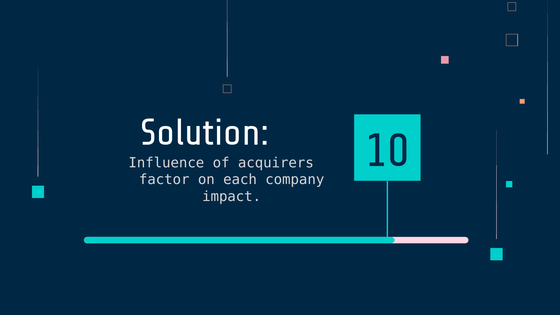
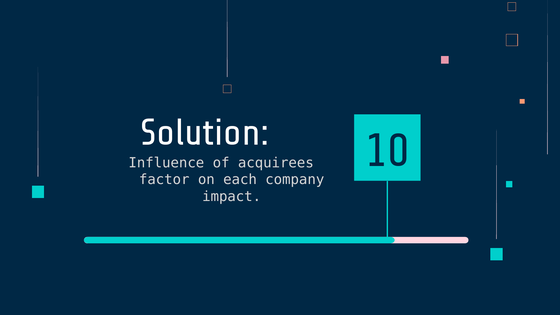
acquirers: acquirers -> acquirees
